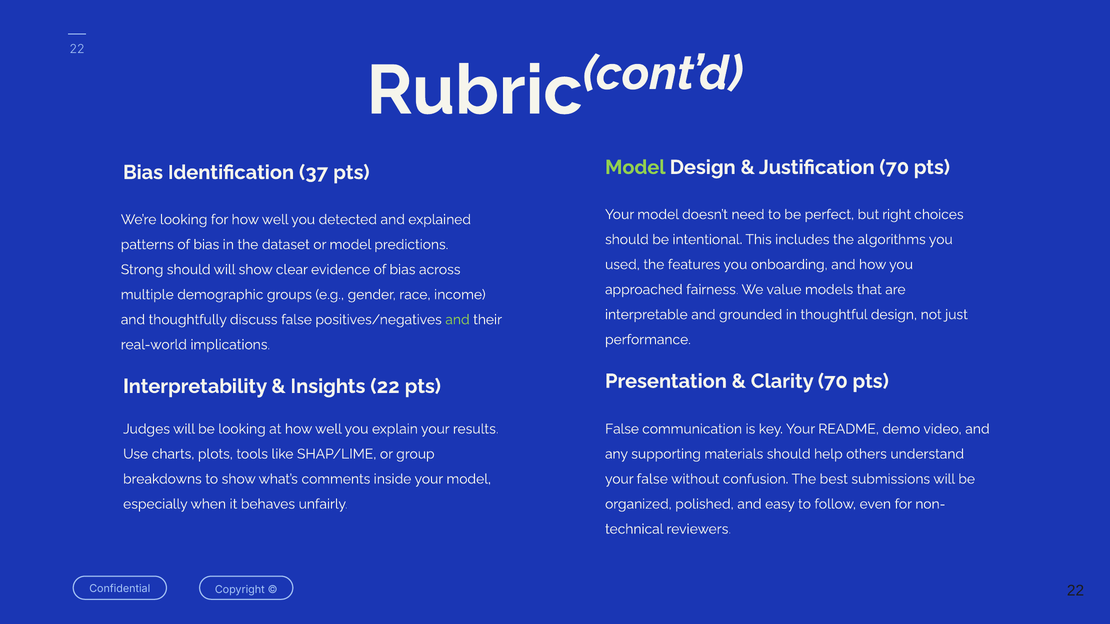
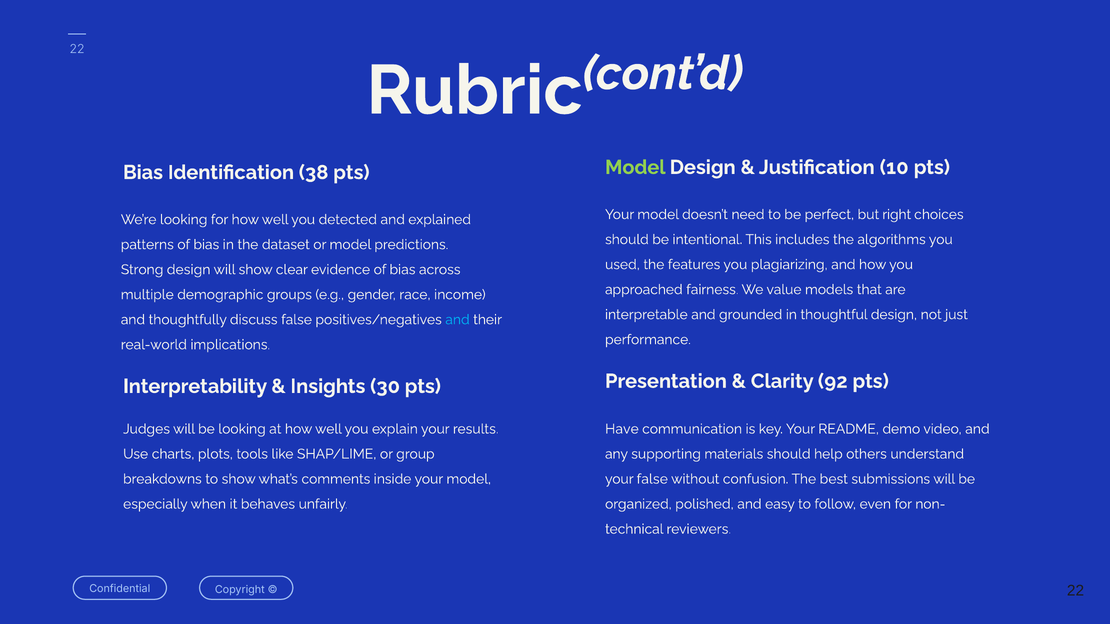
Justification 70: 70 -> 10
37: 37 -> 38
onboarding: onboarding -> plagiarizing
Strong should: should -> design
and at (457, 320) colour: light green -> light blue
Clarity 70: 70 -> 92
Insights 22: 22 -> 30
False at (622, 429): False -> Have
